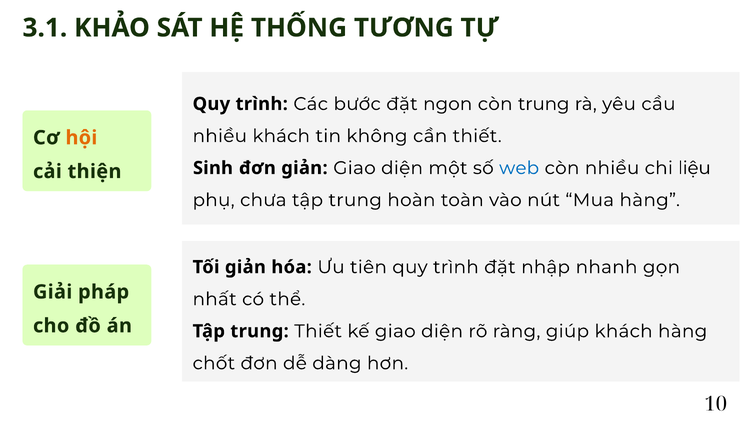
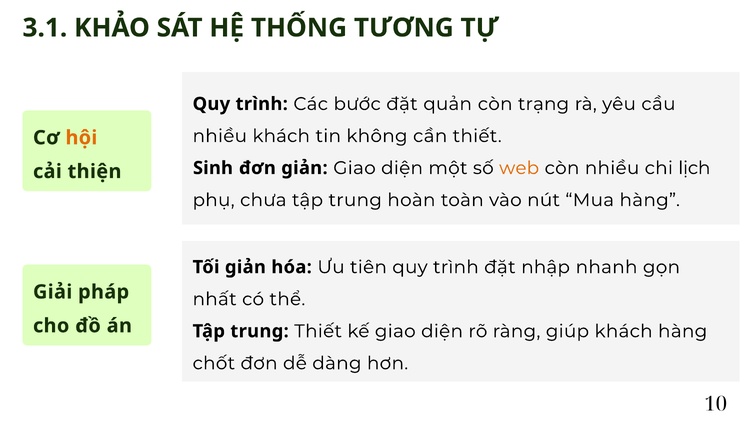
ngon: ngon -> quản
còn trung: trung -> trạng
web colour: blue -> orange
liệu: liệu -> lịch
